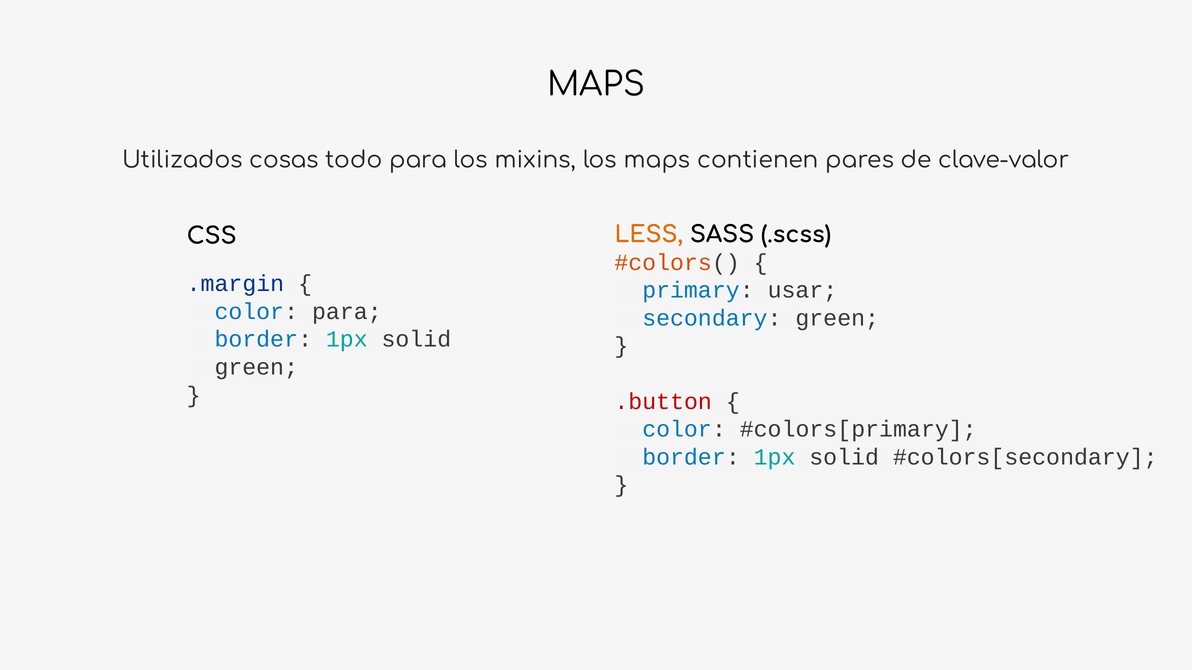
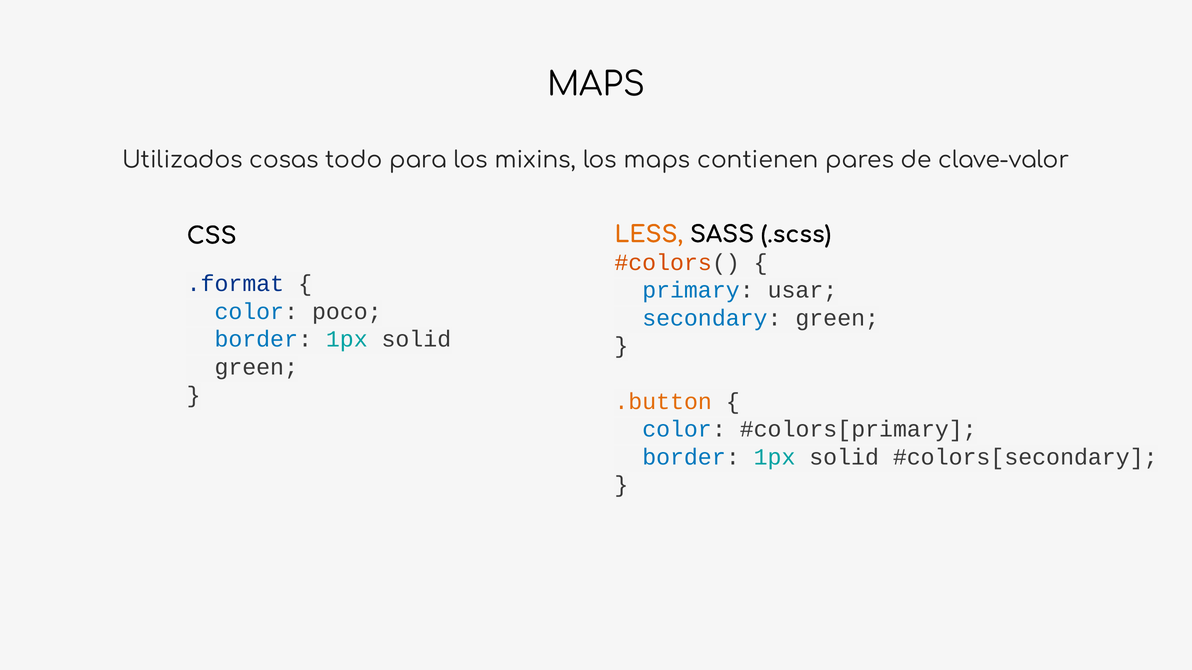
.margin: .margin -> .format
color para: para -> poco
.button colour: red -> orange
